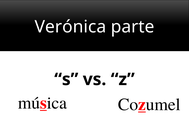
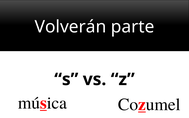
Verónica: Verónica -> Volverán
